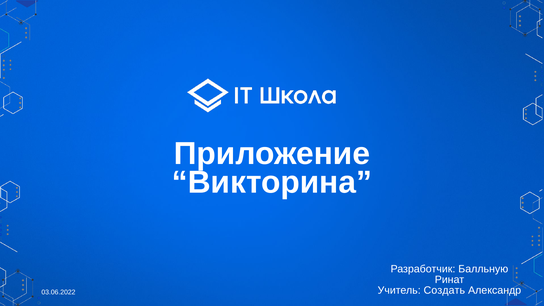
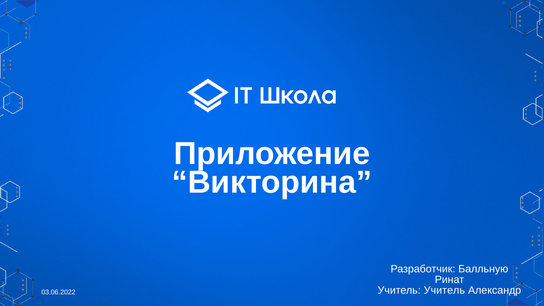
Учитель Создать: Создать -> Учитель
